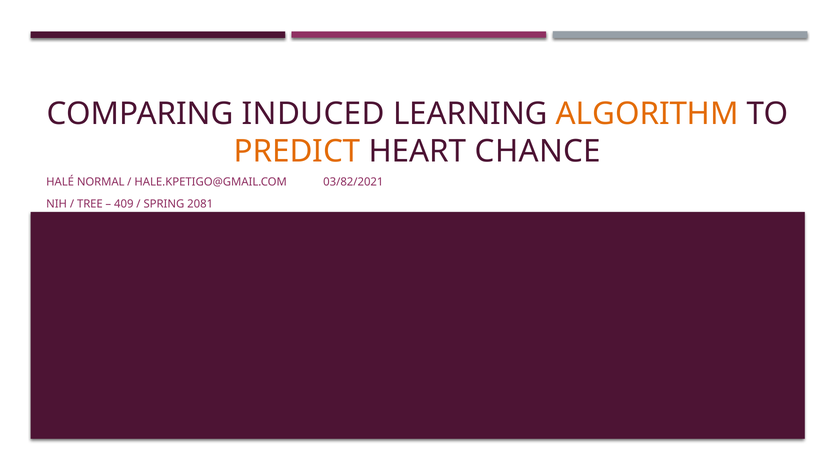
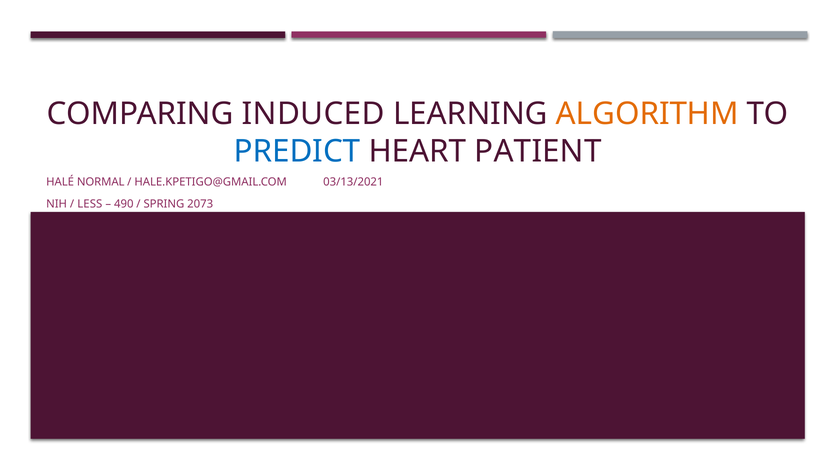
PREDICT colour: orange -> blue
CHANCE: CHANCE -> PATIENT
03/82/2021: 03/82/2021 -> 03/13/2021
TREE: TREE -> LESS
409: 409 -> 490
2081: 2081 -> 2073
